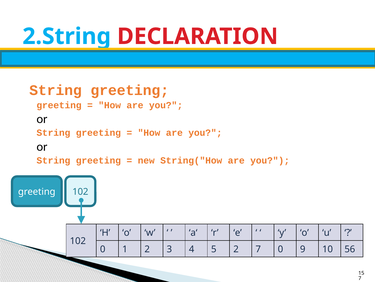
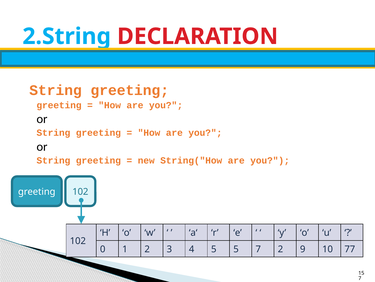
5 2: 2 -> 5
7 0: 0 -> 2
56: 56 -> 77
